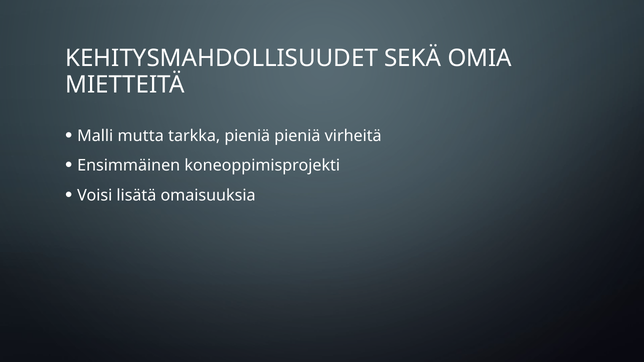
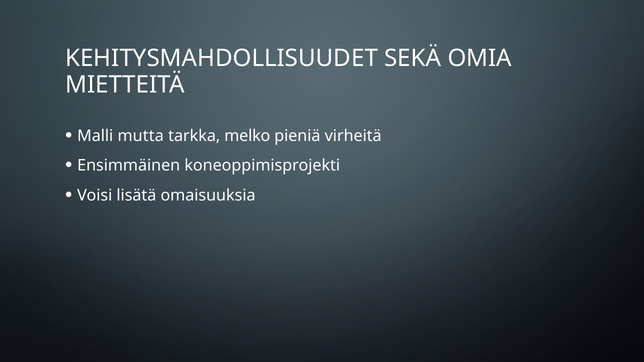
tarkka pieniä: pieniä -> melko
